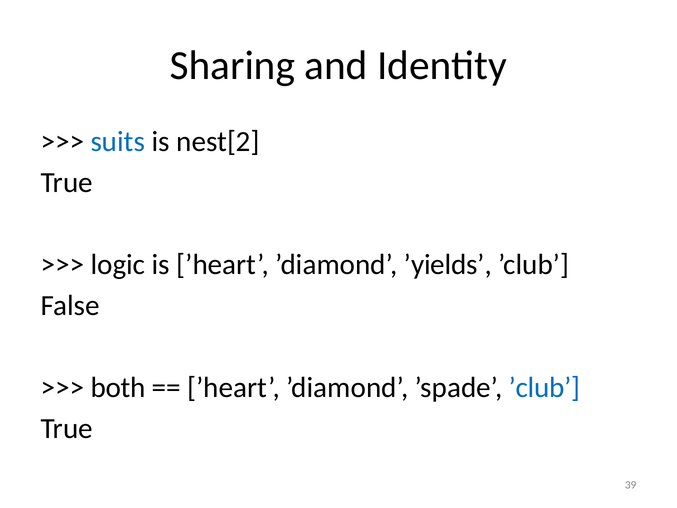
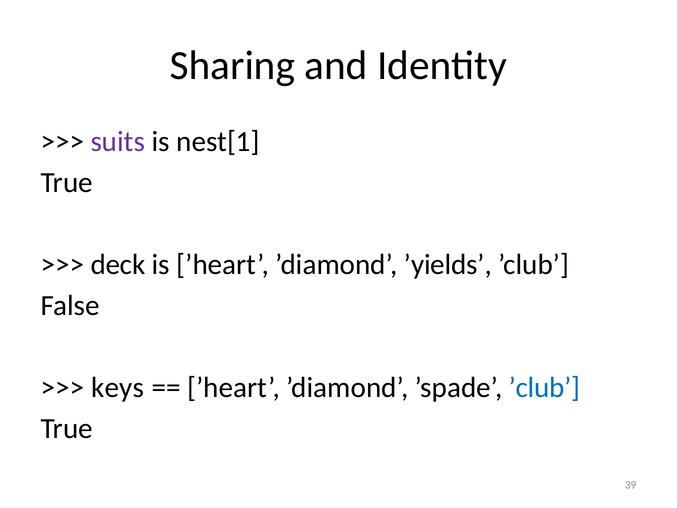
suits colour: blue -> purple
nest[2: nest[2 -> nest[1
logic: logic -> deck
both: both -> keys
